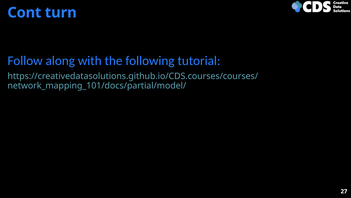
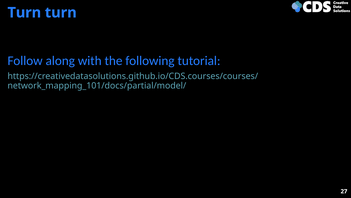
Cont at (24, 13): Cont -> Turn
